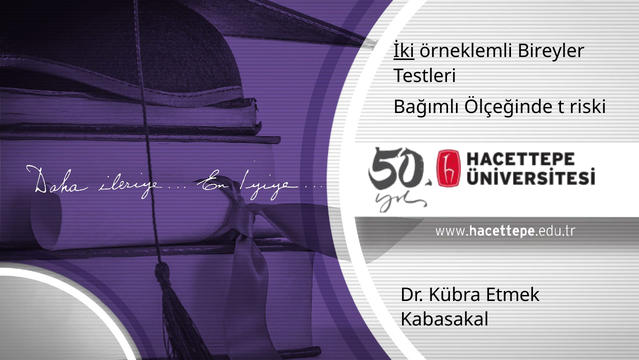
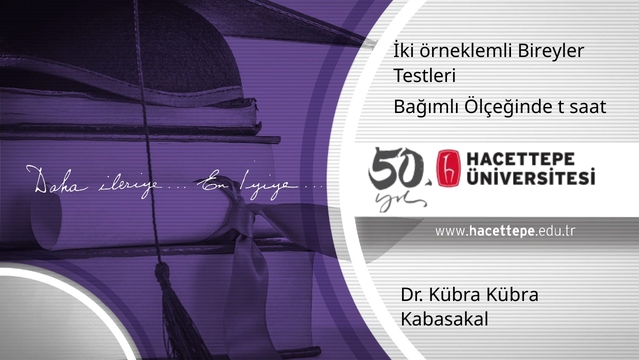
İki underline: present -> none
riski: riski -> saat
Kübra Etmek: Etmek -> Kübra
